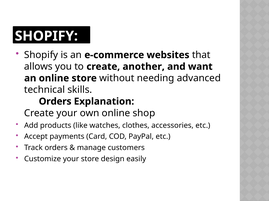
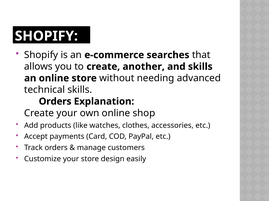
websites: websites -> searches
and want: want -> skills
